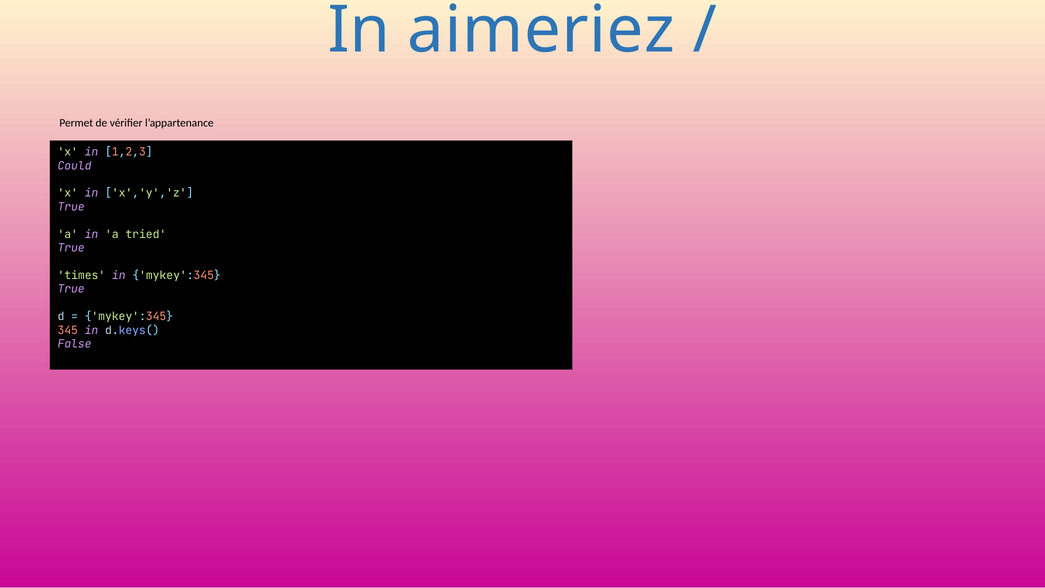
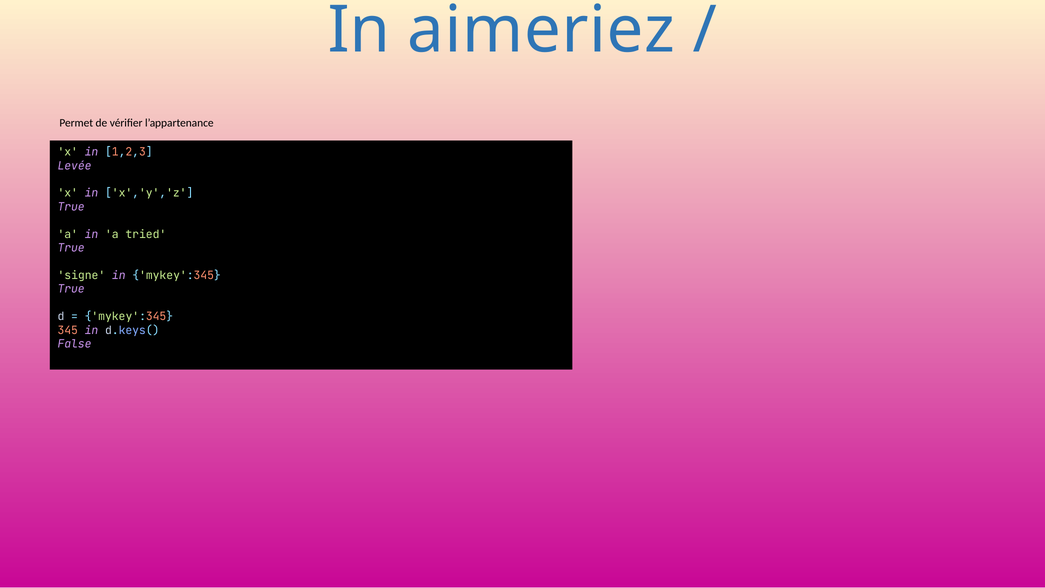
Could: Could -> Levée
times: times -> signe
